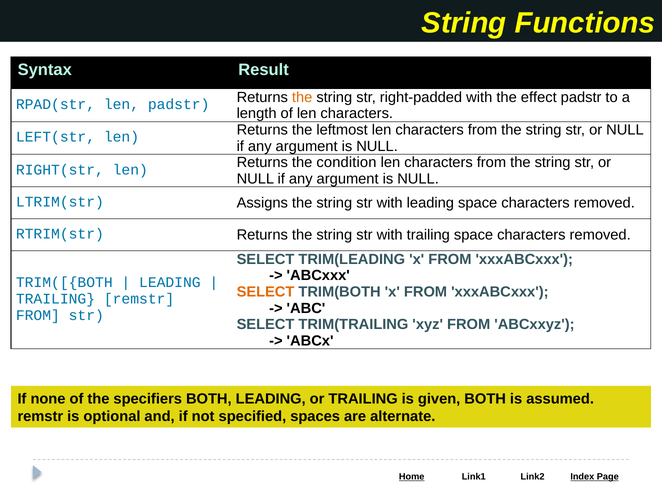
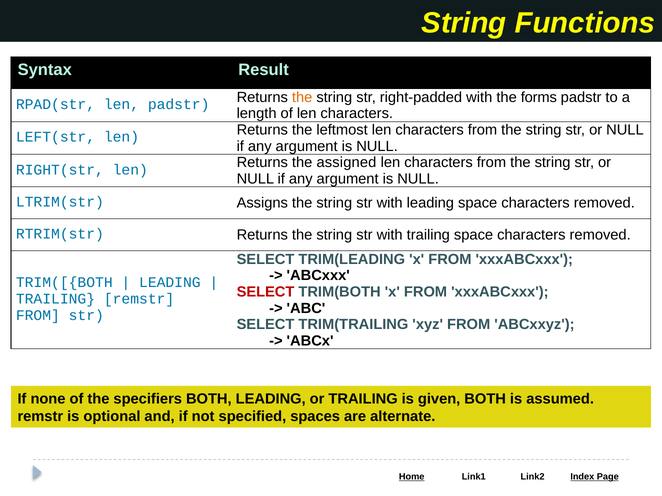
effect: effect -> forms
condition: condition -> assigned
SELECT at (266, 292) colour: orange -> red
